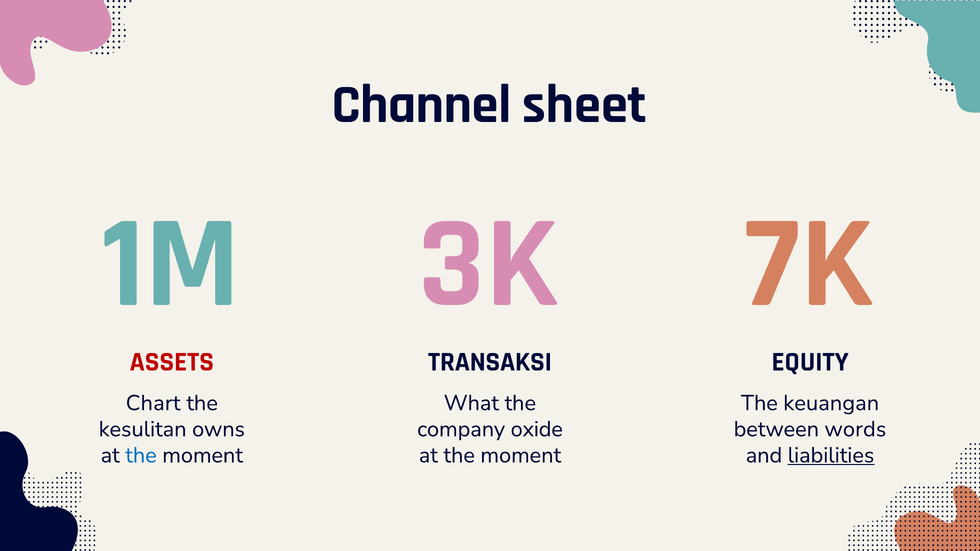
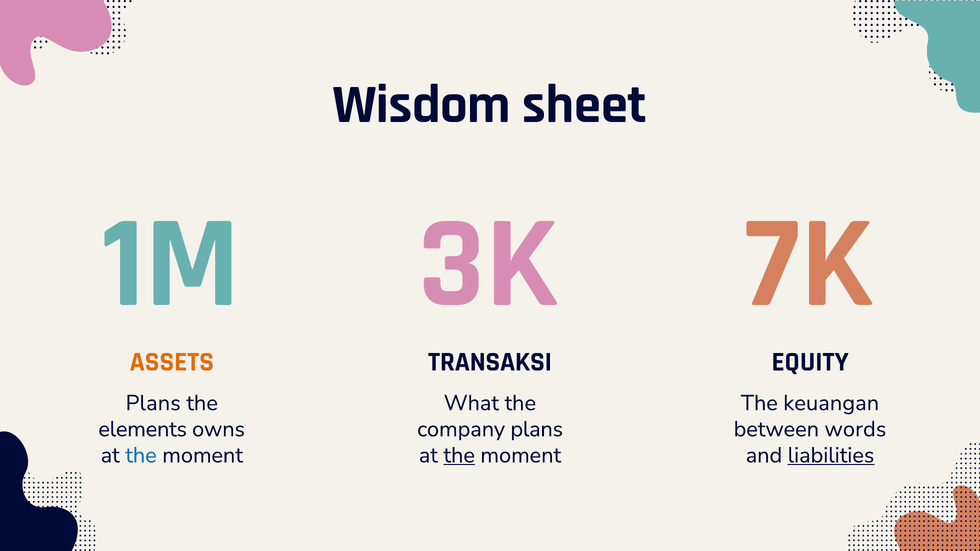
Channel: Channel -> Wisdom
ASSETS colour: red -> orange
Chart at (153, 403): Chart -> Plans
kesulitan: kesulitan -> elements
company oxide: oxide -> plans
the at (459, 455) underline: none -> present
